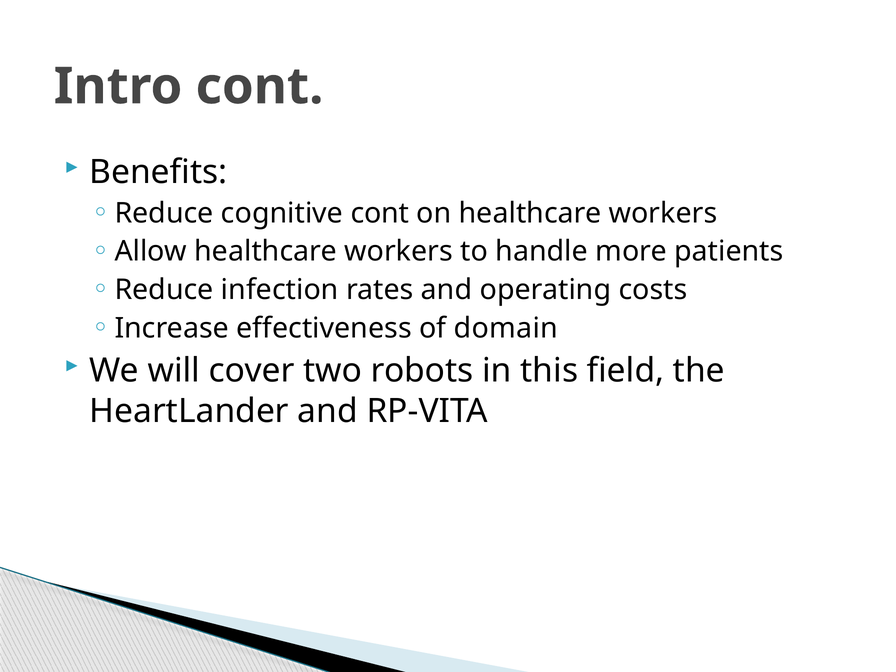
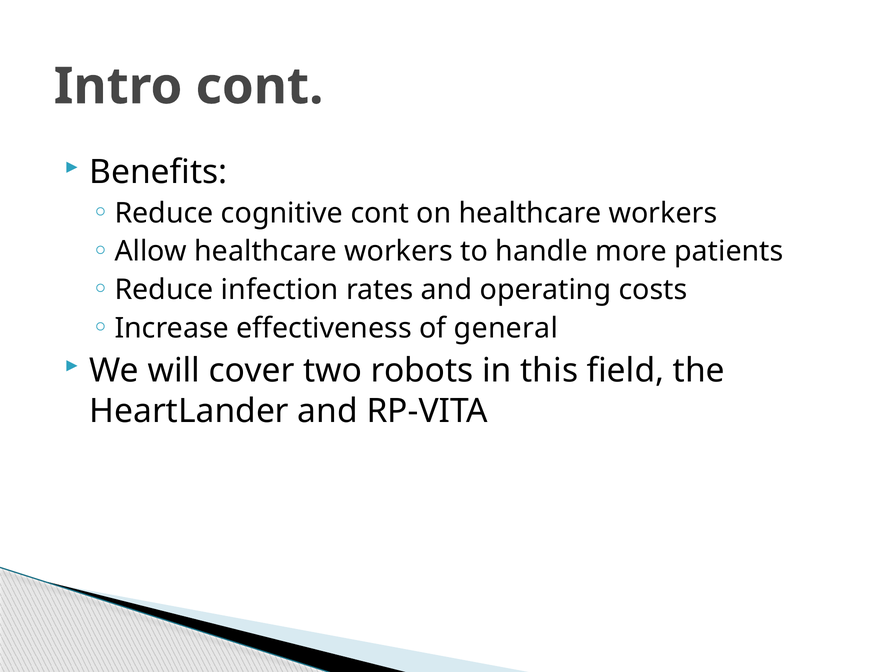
domain: domain -> general
